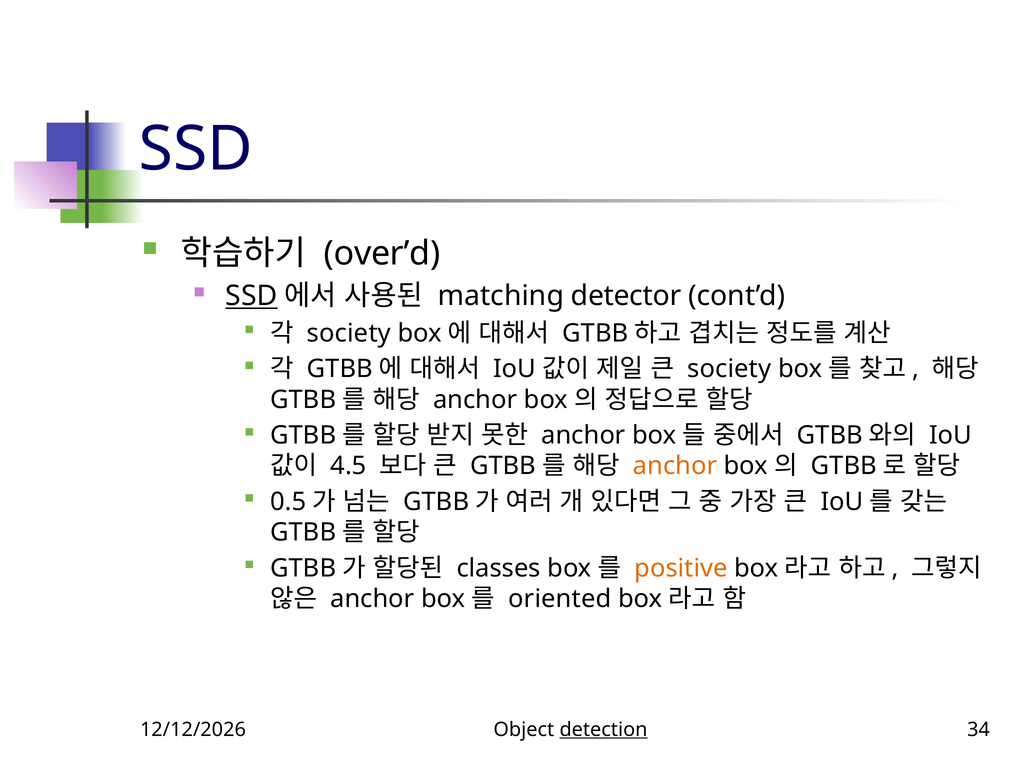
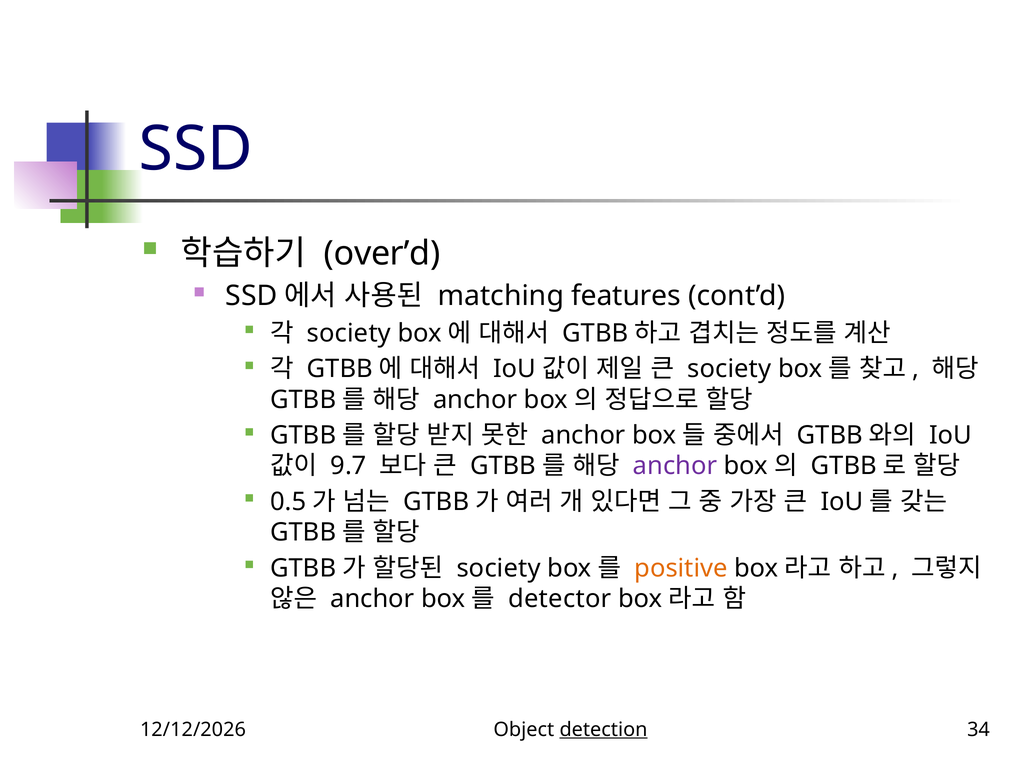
SSD at (251, 296) underline: present -> none
detector: detector -> features
4.5: 4.5 -> 9.7
anchor at (675, 466) colour: orange -> purple
classes at (499, 569): classes -> society
oriented: oriented -> detector
